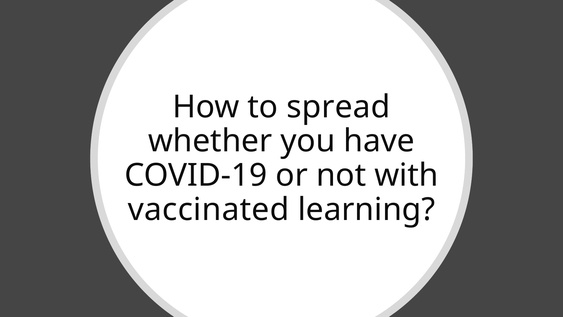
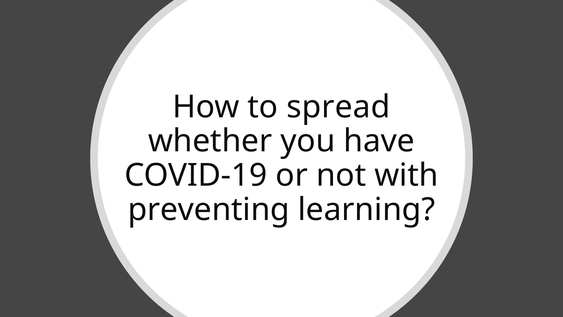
vaccinated: vaccinated -> preventing
